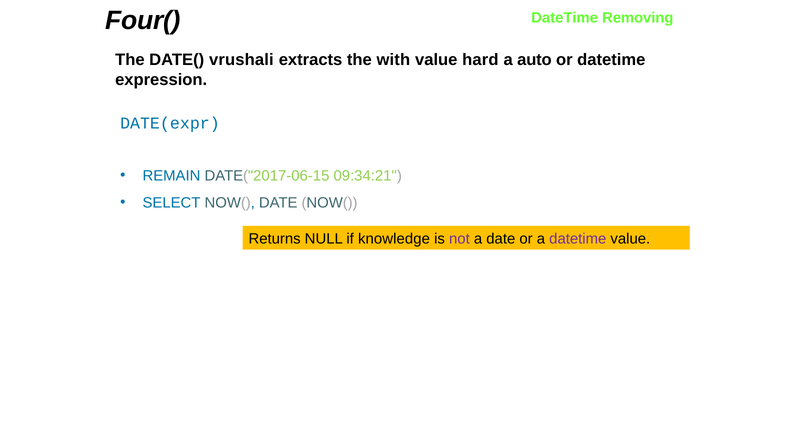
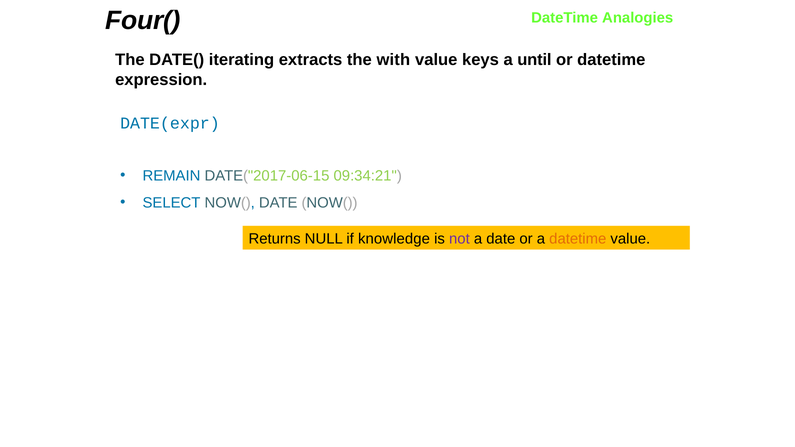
Removing: Removing -> Analogies
vrushali: vrushali -> iterating
hard: hard -> keys
auto: auto -> until
datetime at (578, 239) colour: purple -> orange
